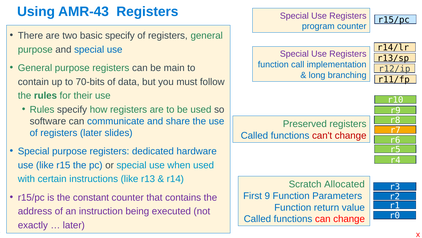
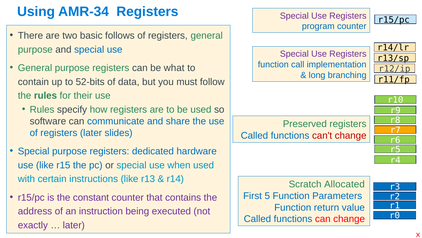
AMR-43: AMR-43 -> AMR-34
basic specify: specify -> follows
main: main -> what
70-bits: 70-bits -> 52-bits
9: 9 -> 5
